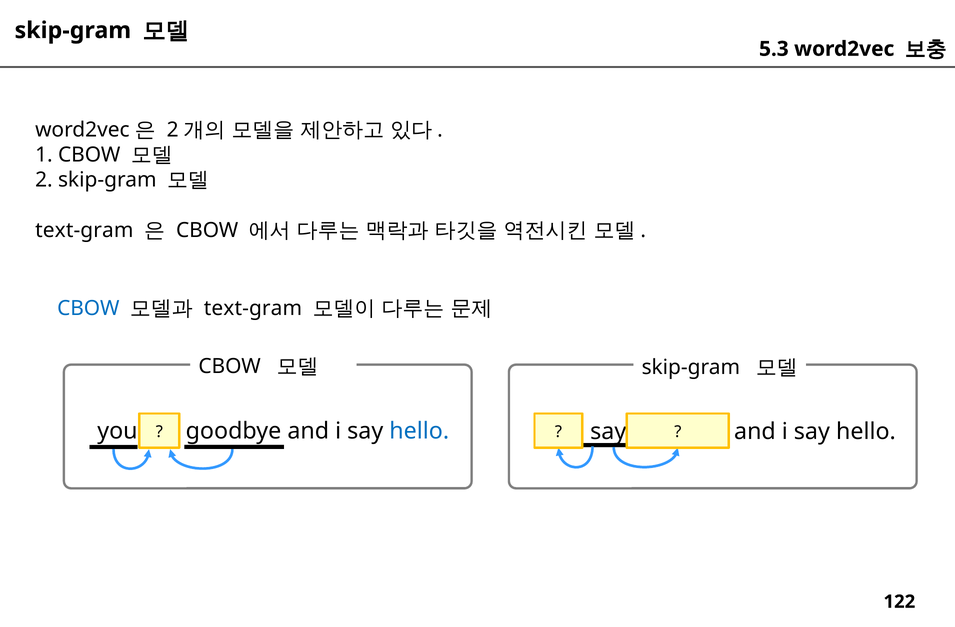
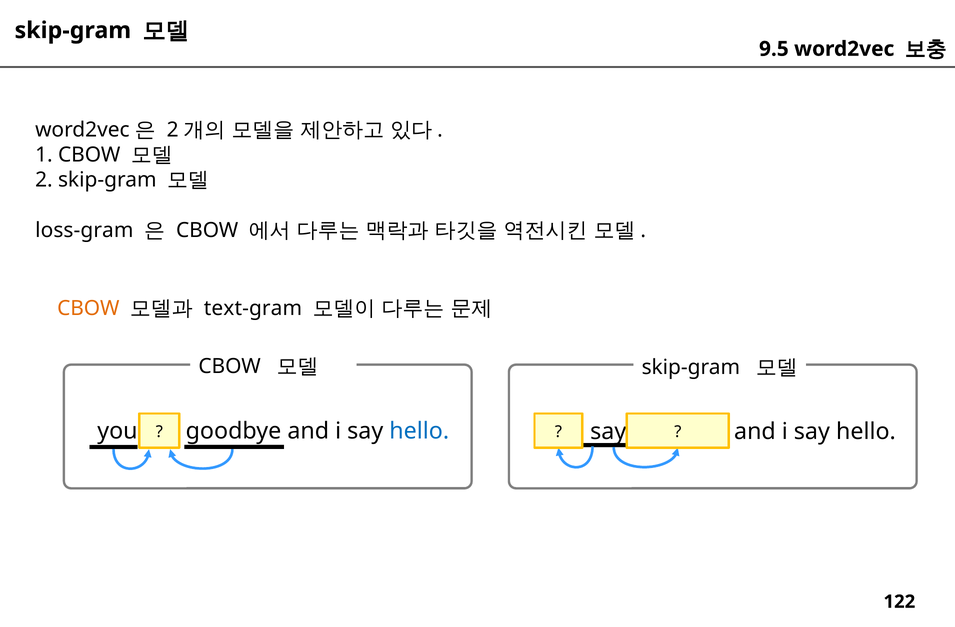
5.3: 5.3 -> 9.5
text-gram at (84, 230): text-gram -> loss-gram
CBOW at (88, 308) colour: blue -> orange
